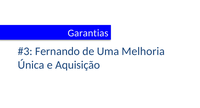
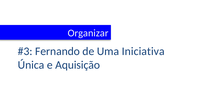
Garantias: Garantias -> Organizar
Melhoria: Melhoria -> Iniciativa
